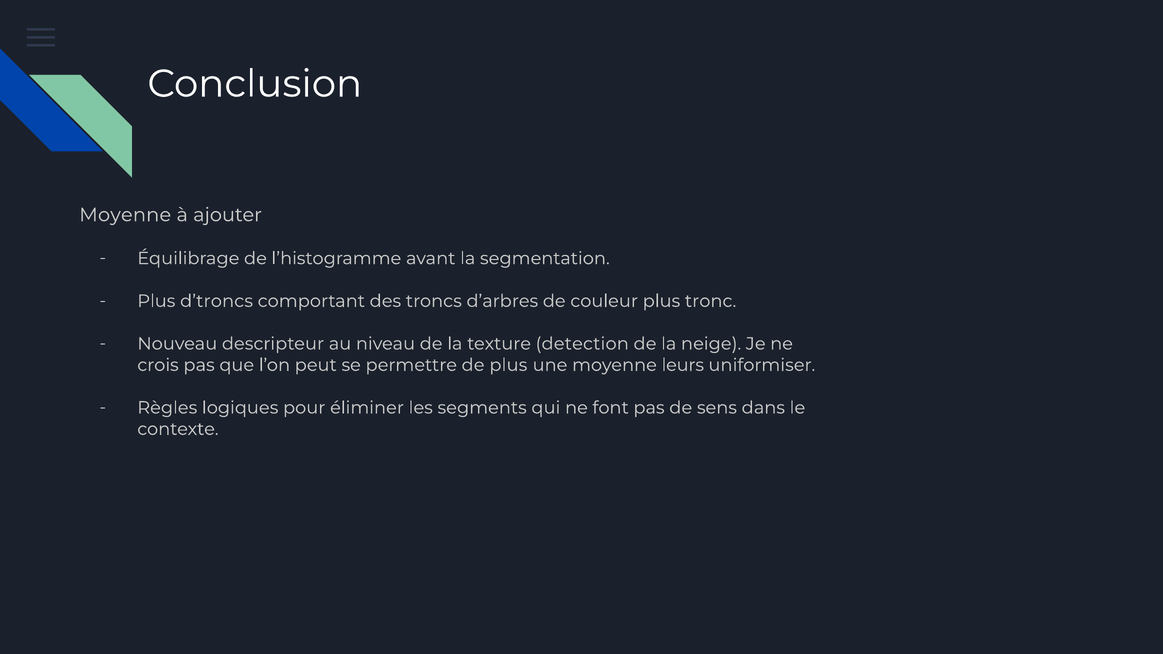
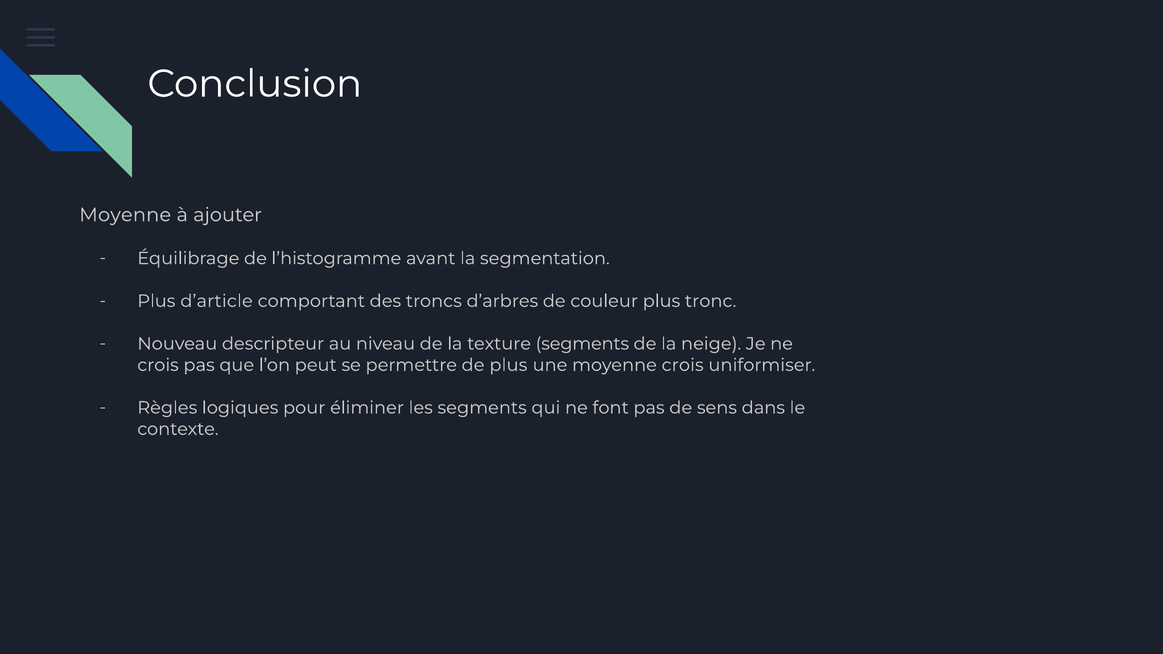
d’troncs: d’troncs -> d’article
texture detection: detection -> segments
moyenne leurs: leurs -> crois
